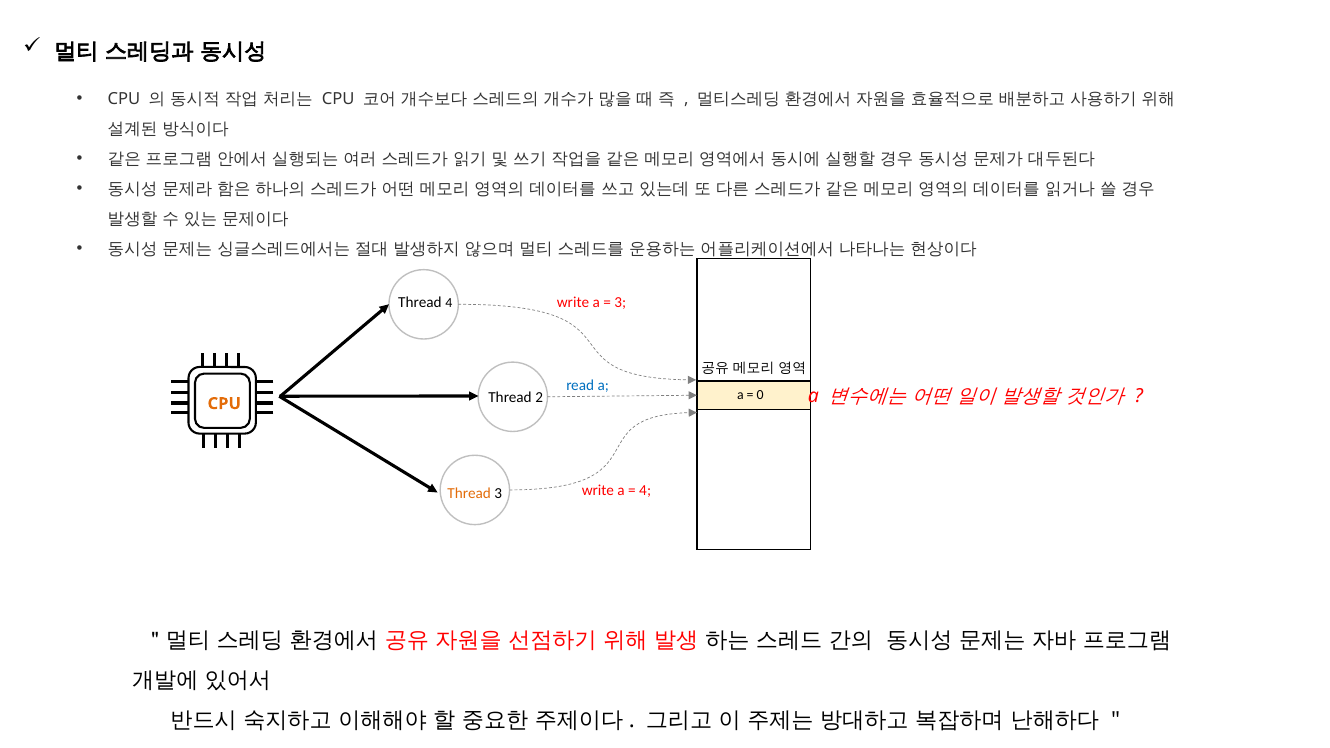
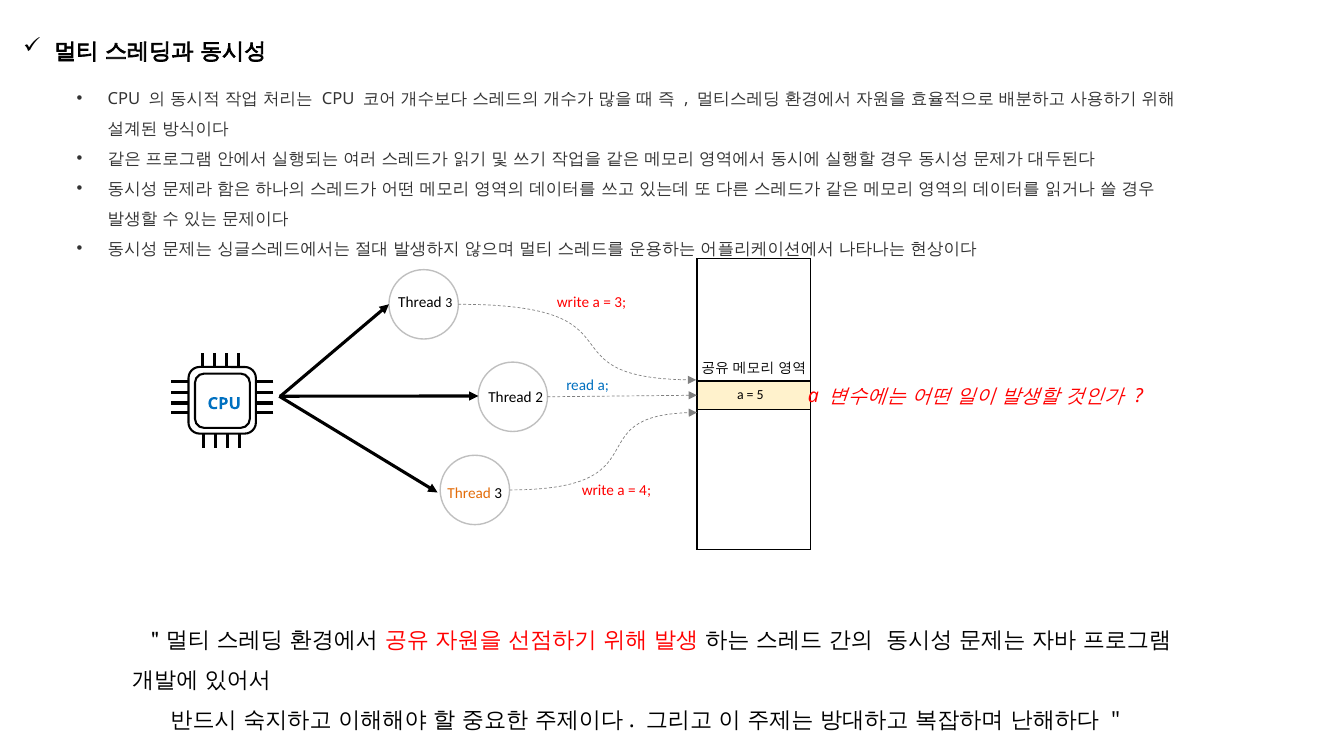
4 at (449, 303): 4 -> 3
0: 0 -> 5
CPU at (224, 404) colour: orange -> blue
